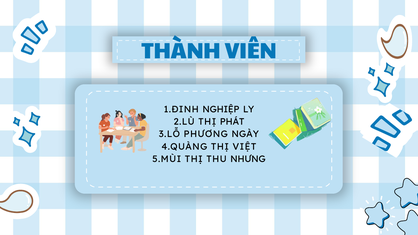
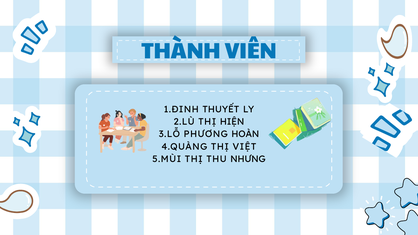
NGHIỆP: NGHIỆP -> THUYẾT
PHÁT: PHÁT -> HIỆN
NGÀY: NGÀY -> HOÀN
